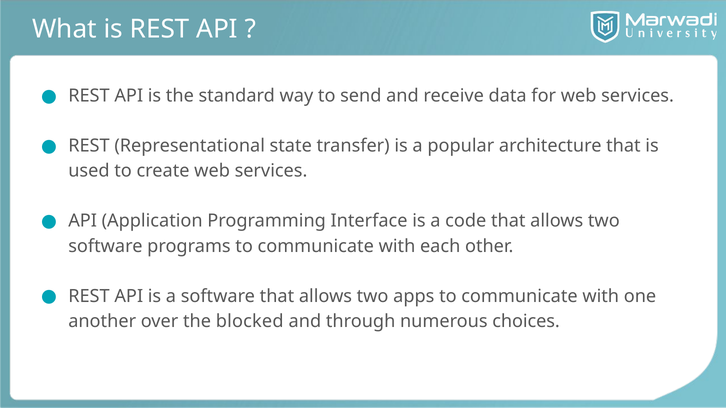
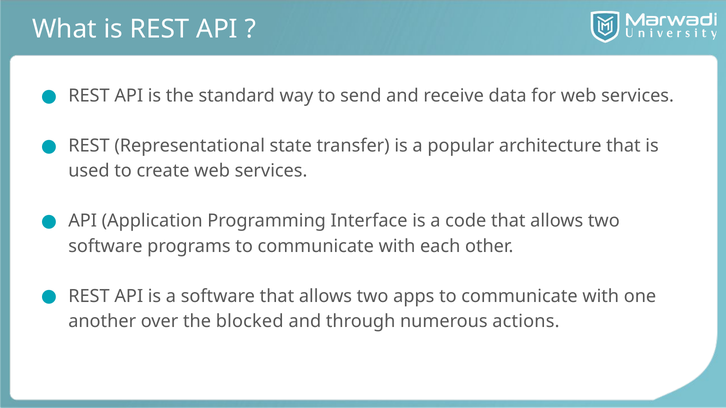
choices: choices -> actions
